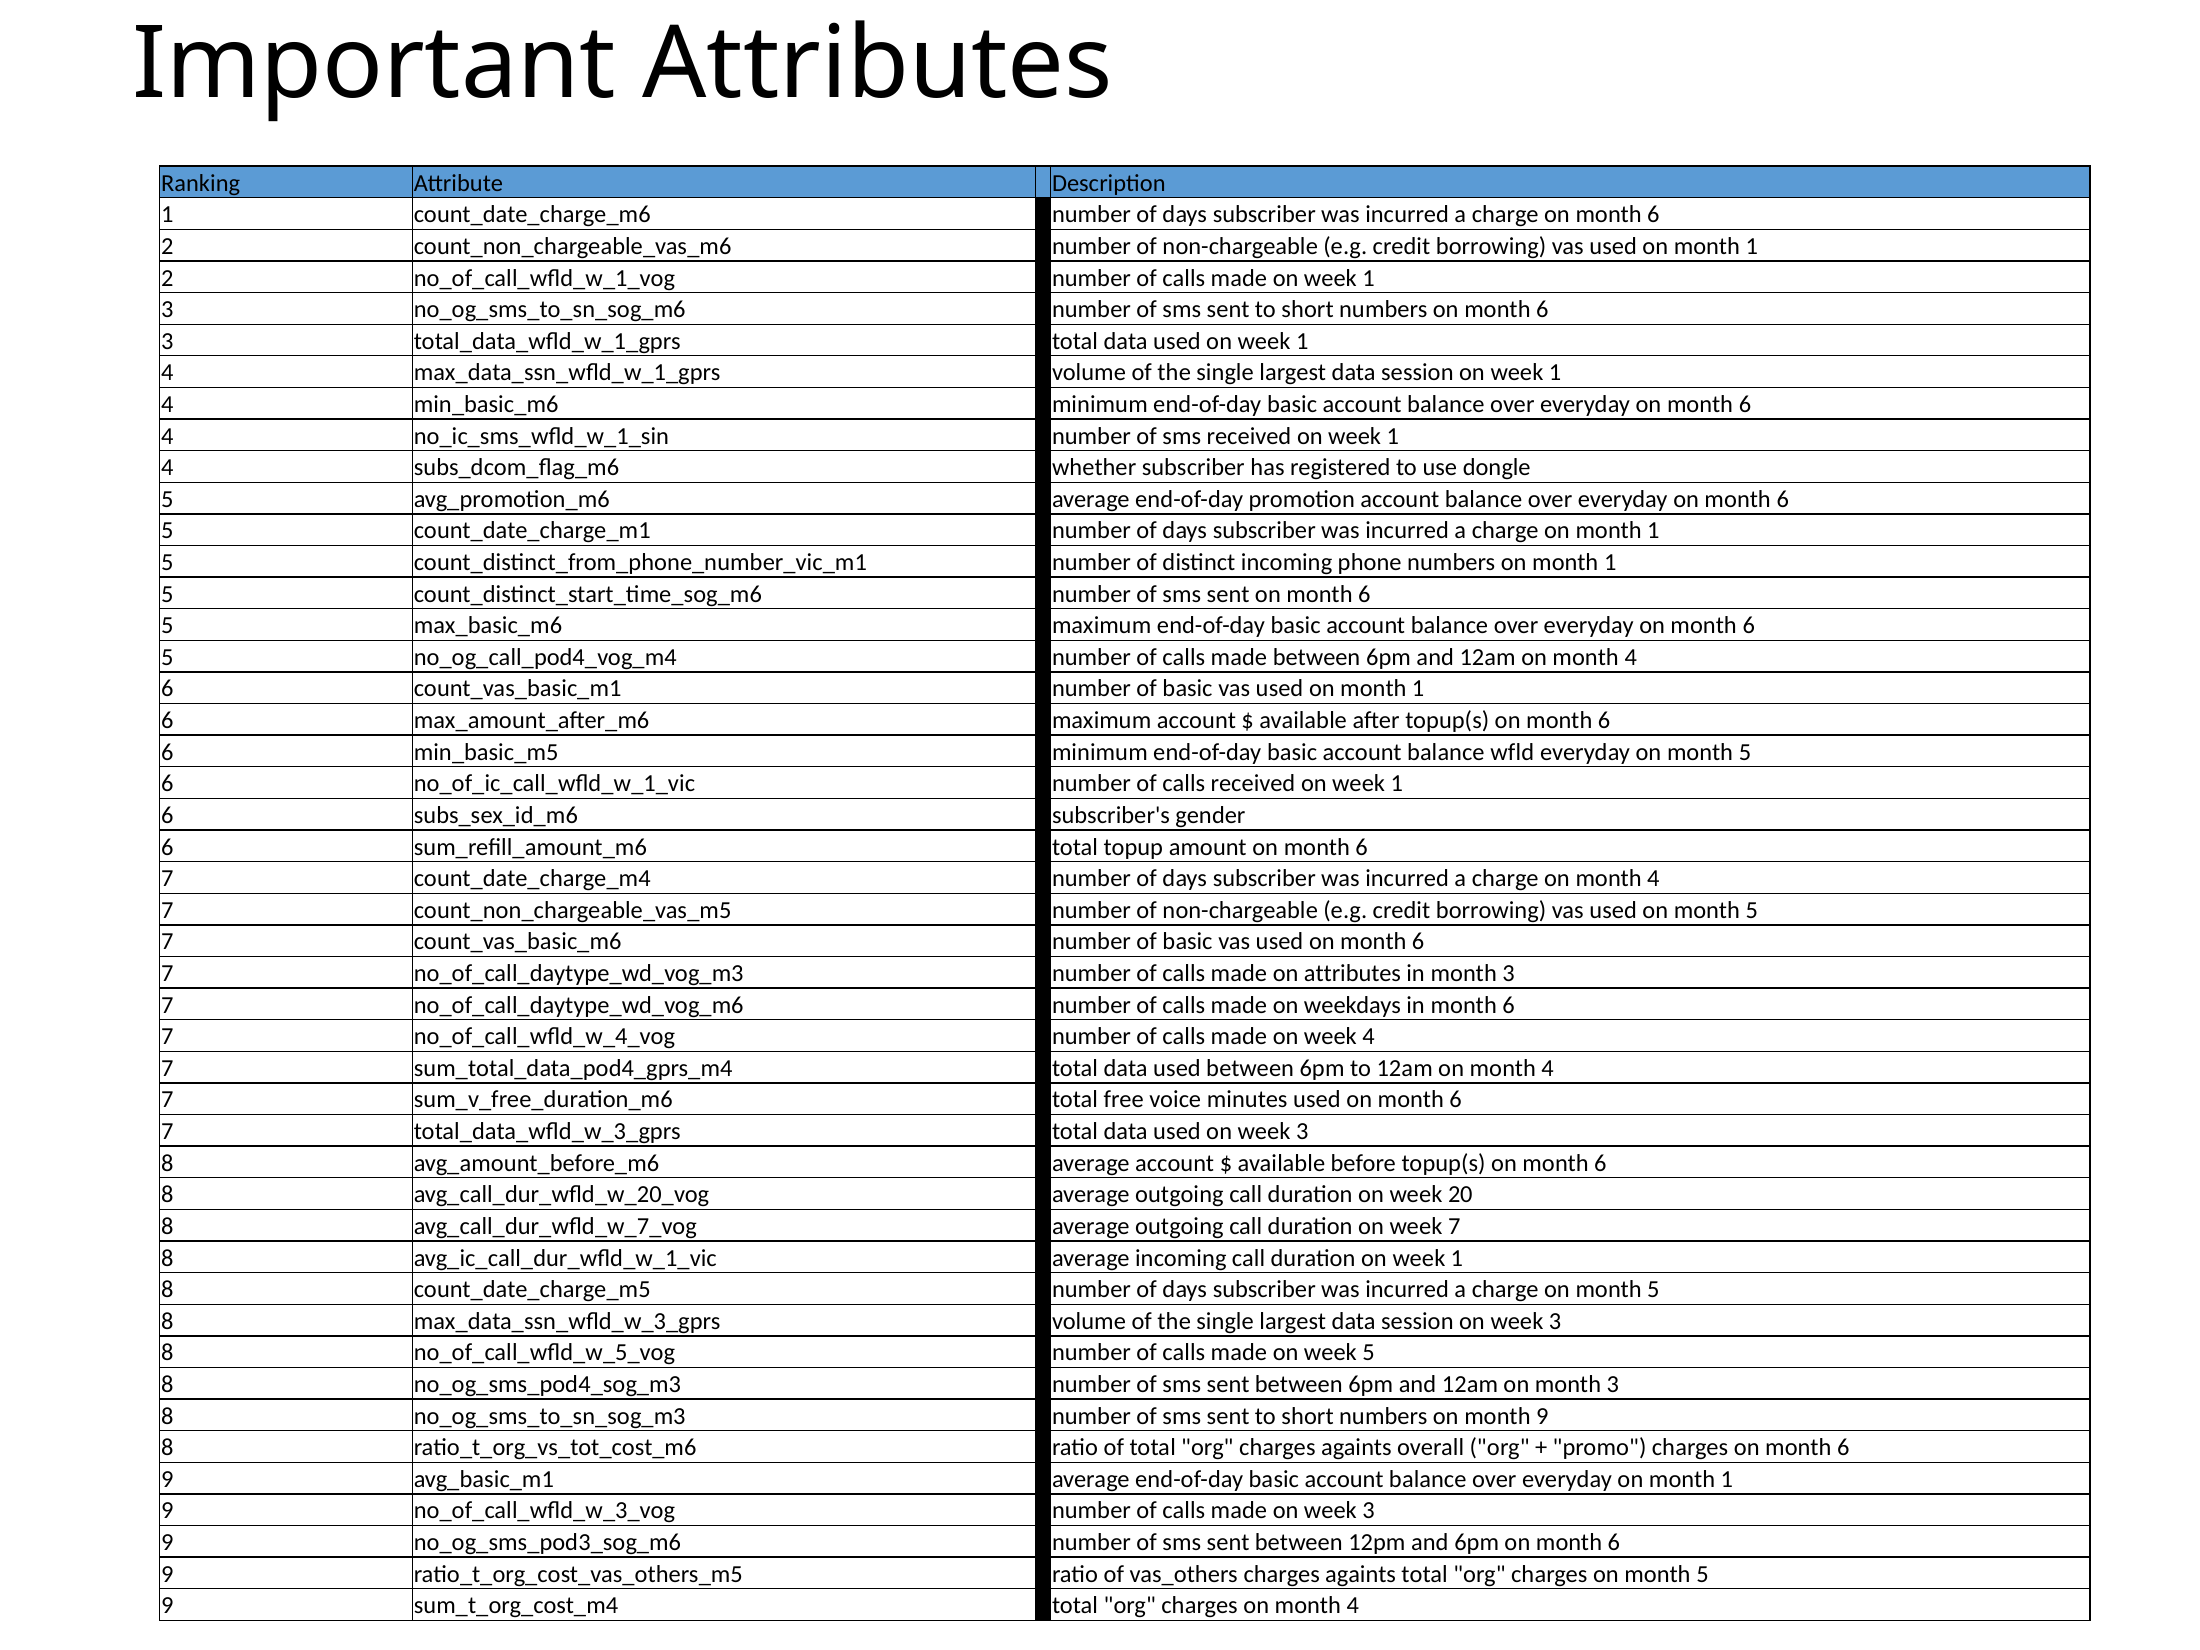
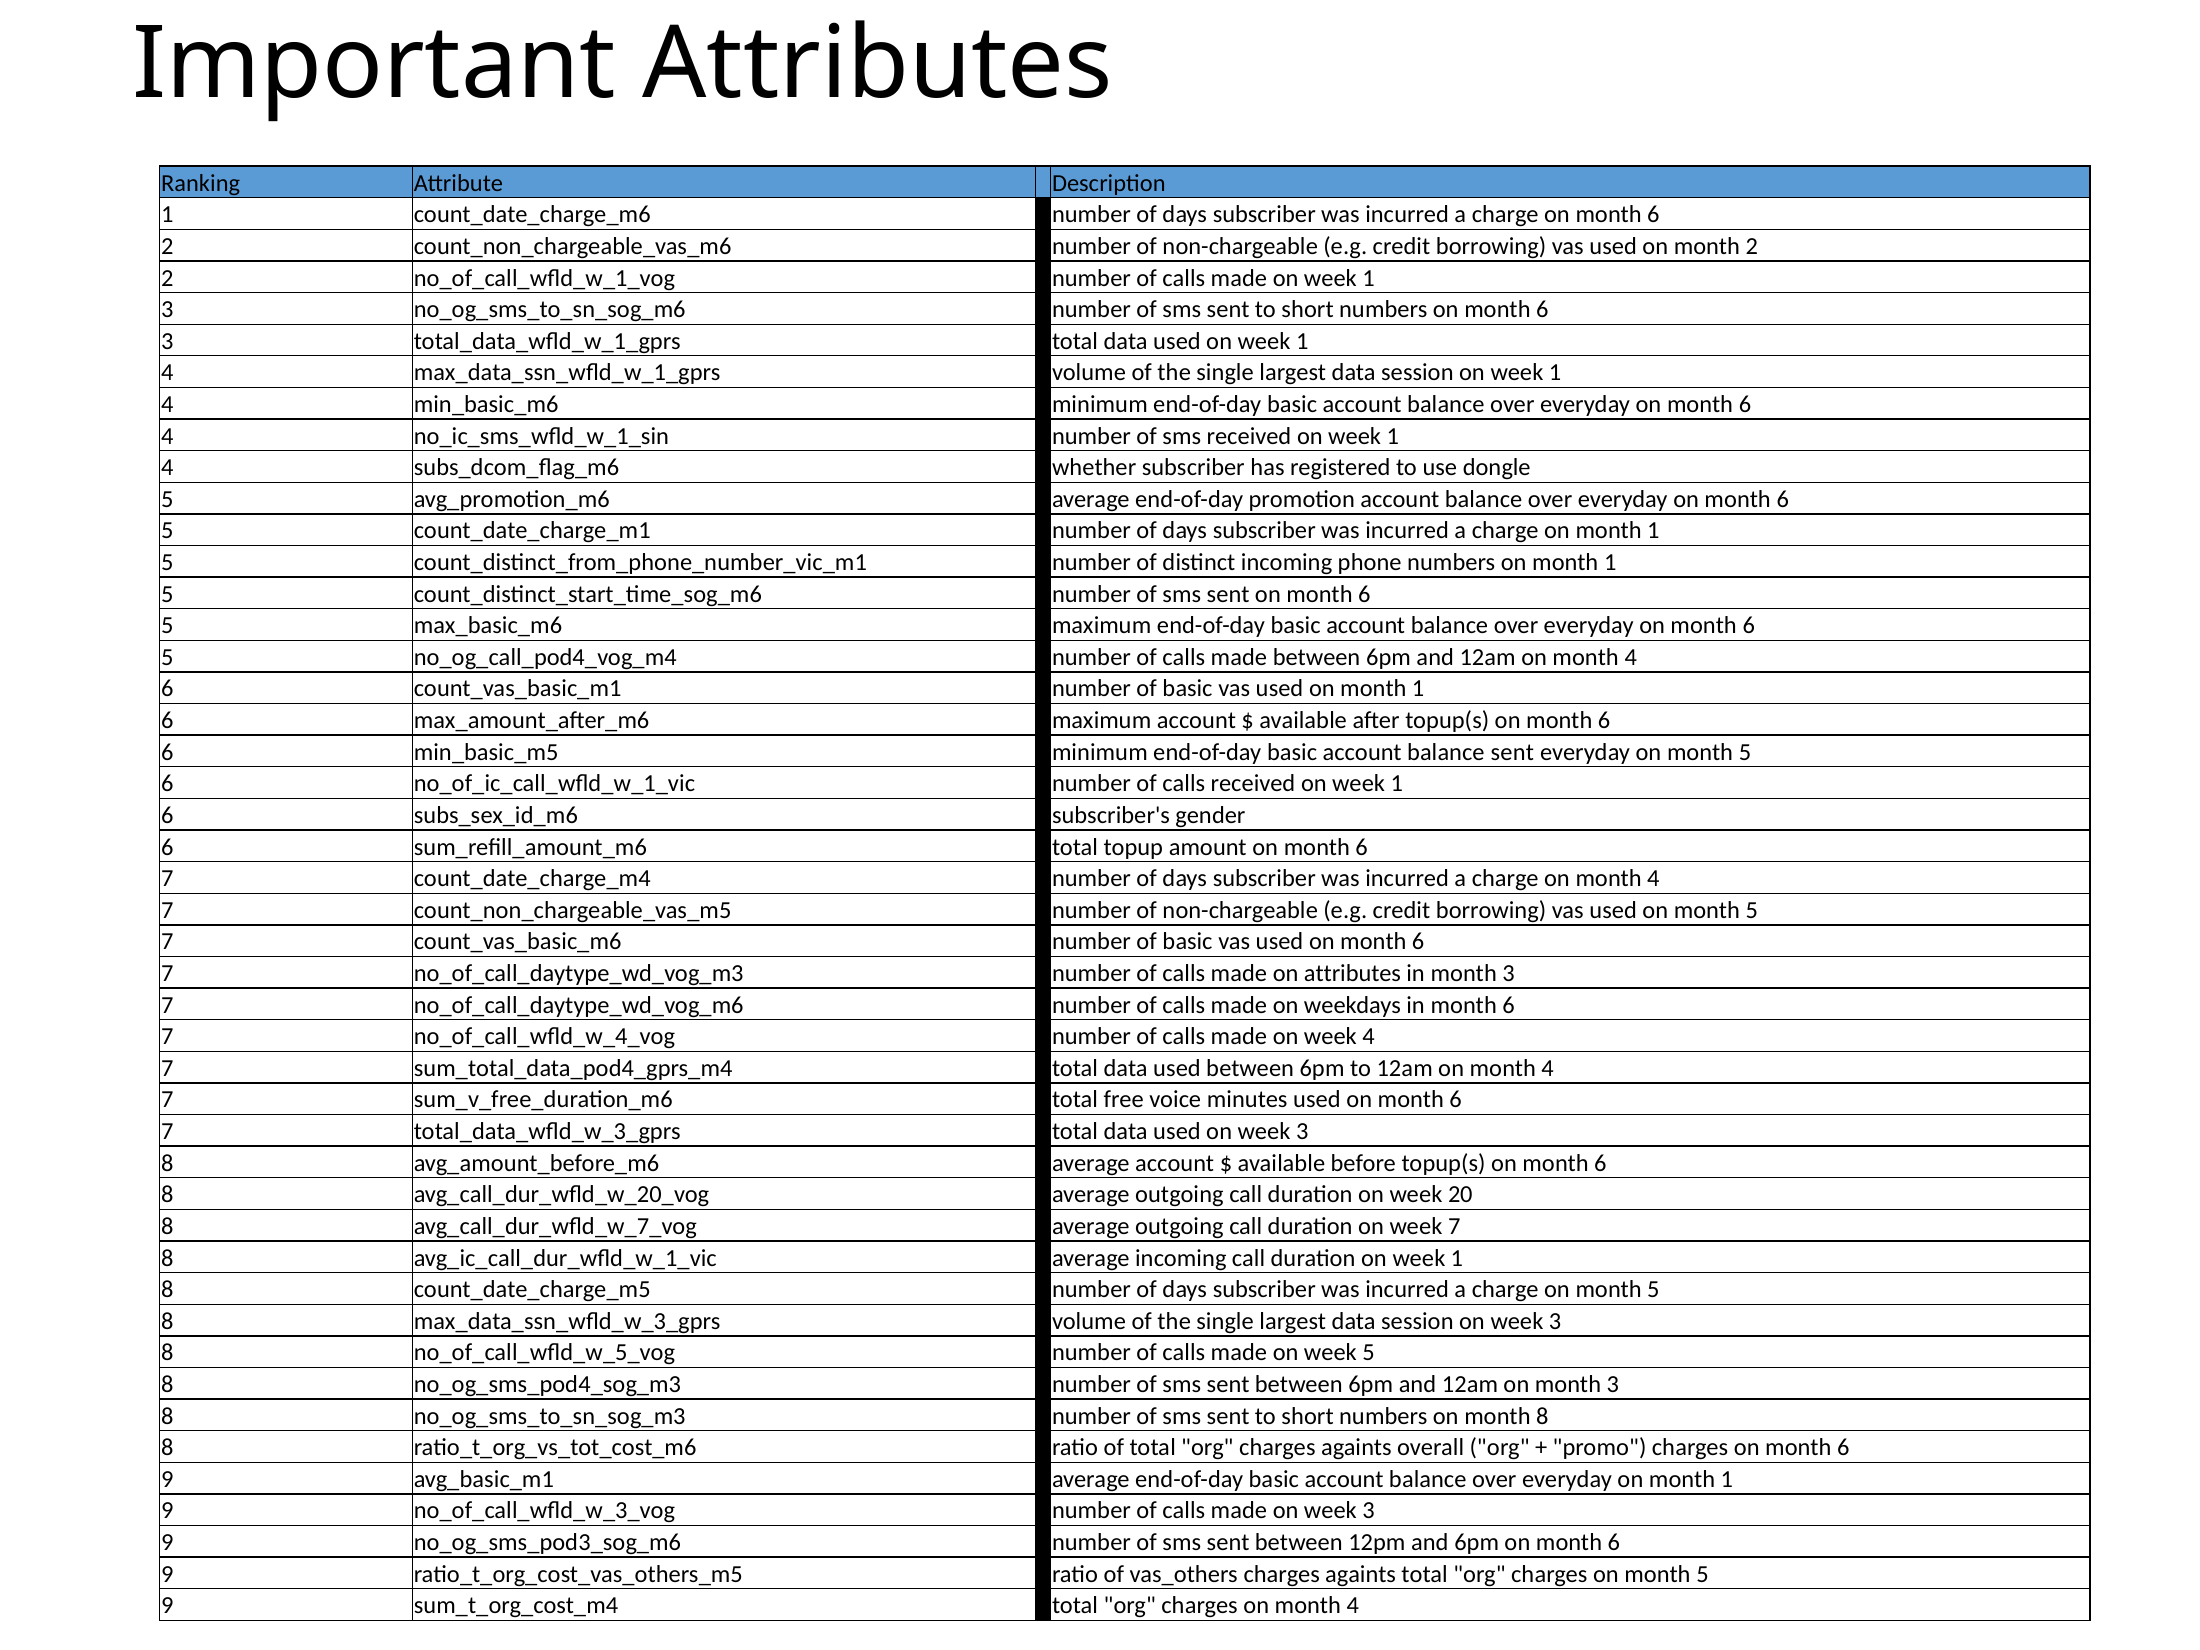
1 at (1752, 246): 1 -> 2
balance wfld: wfld -> sent
month 9: 9 -> 8
